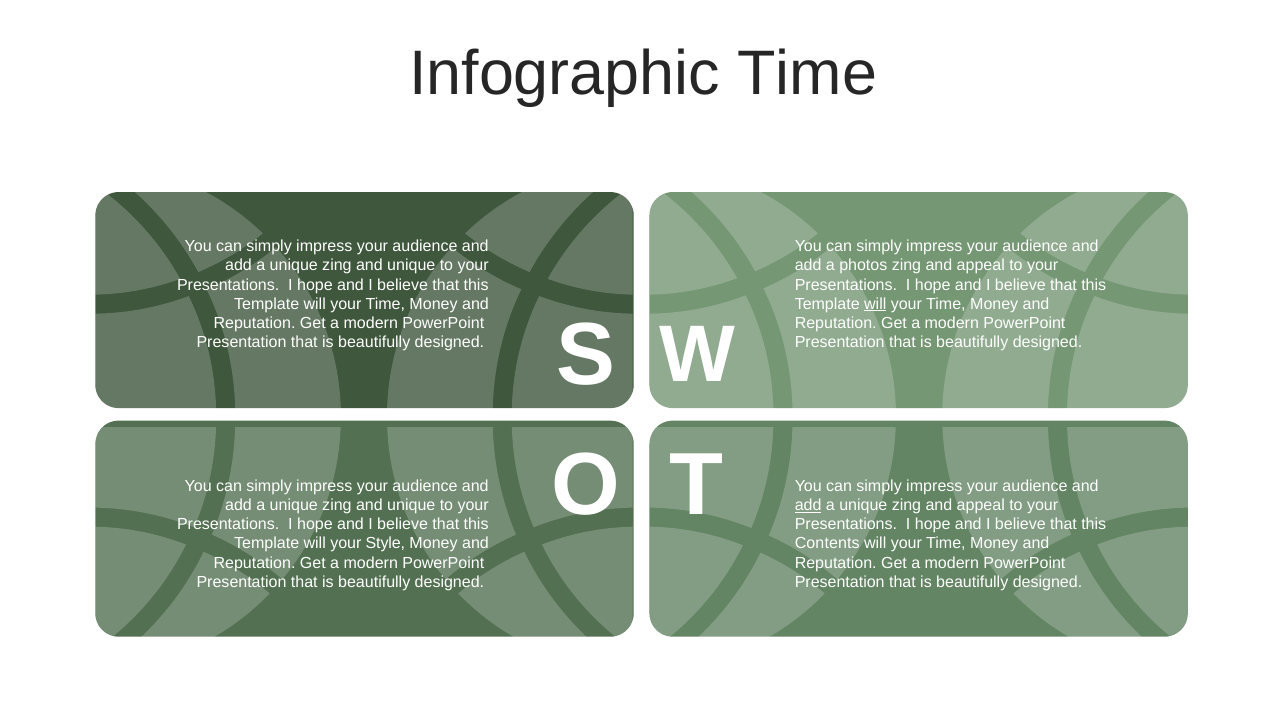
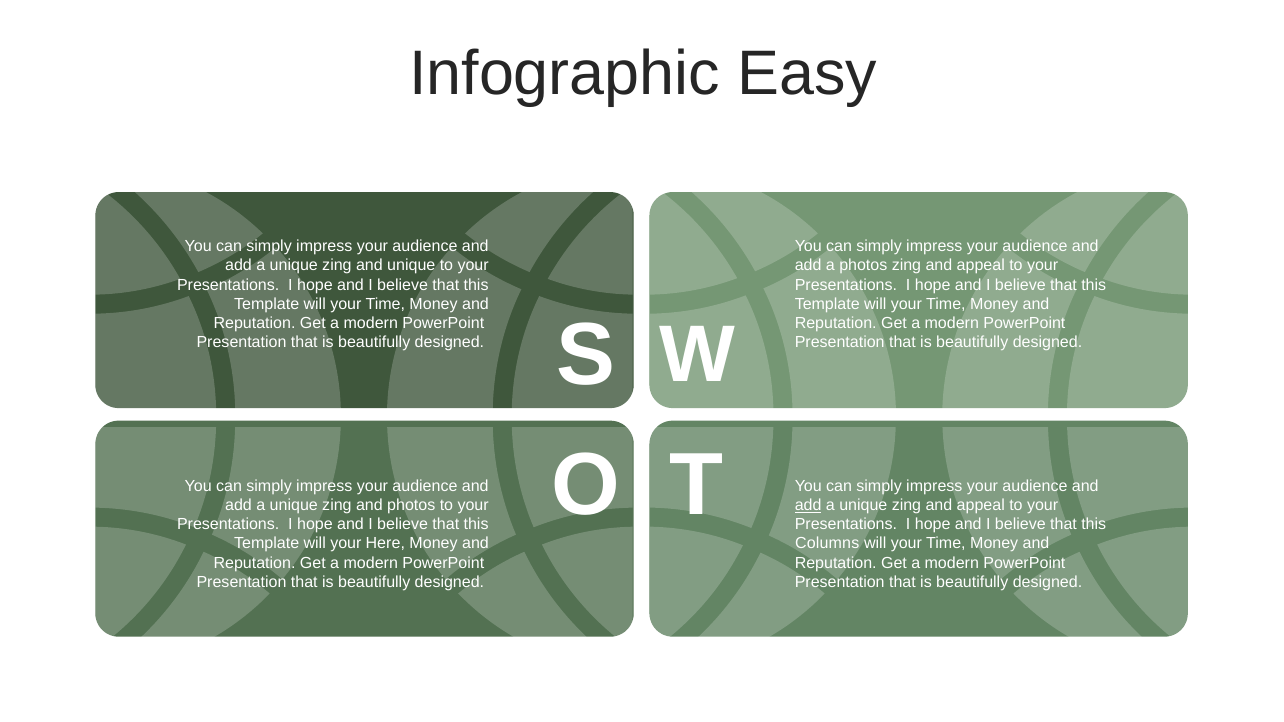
Infographic Time: Time -> Easy
will at (875, 304) underline: present -> none
unique at (411, 505): unique -> photos
Style: Style -> Here
Contents: Contents -> Columns
